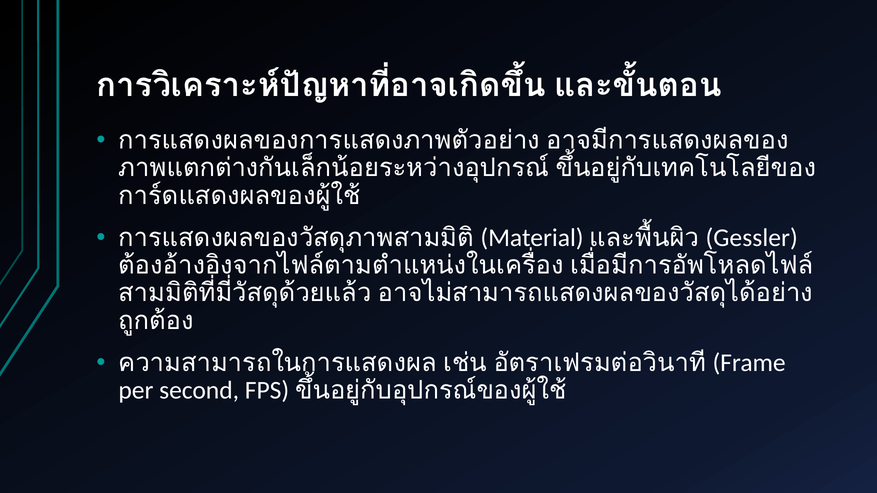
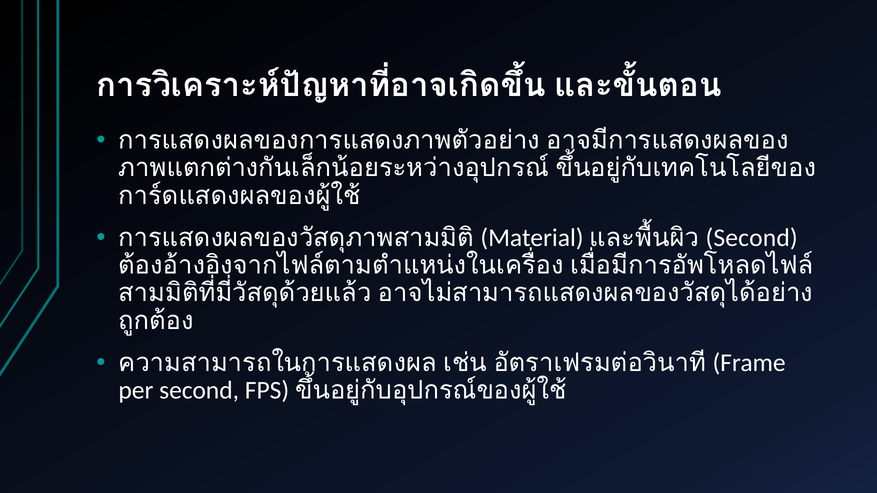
Gessler at (752, 238): Gessler -> Second
